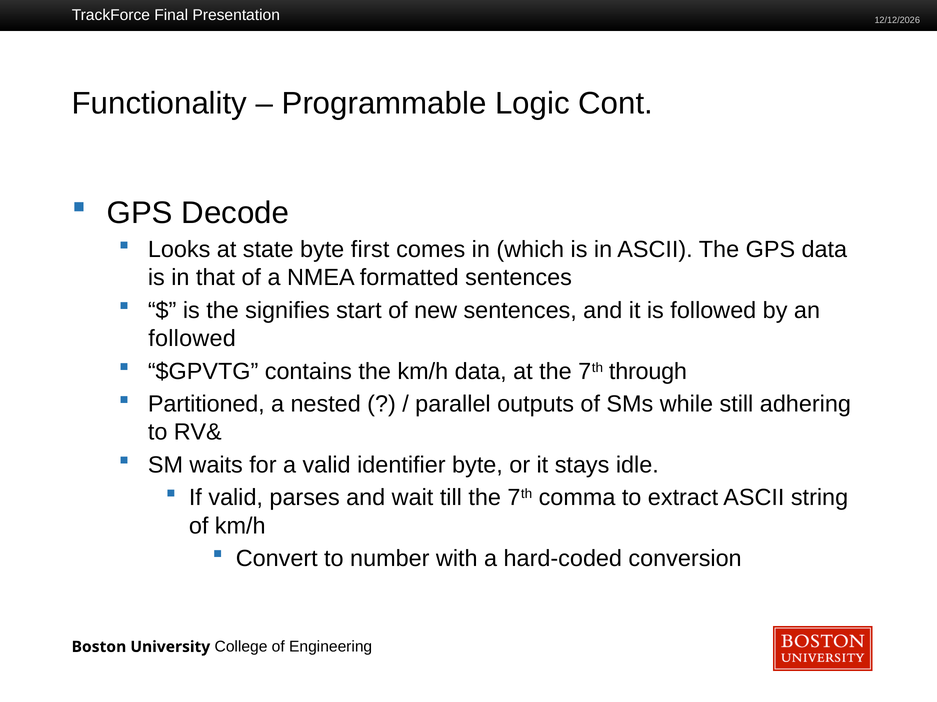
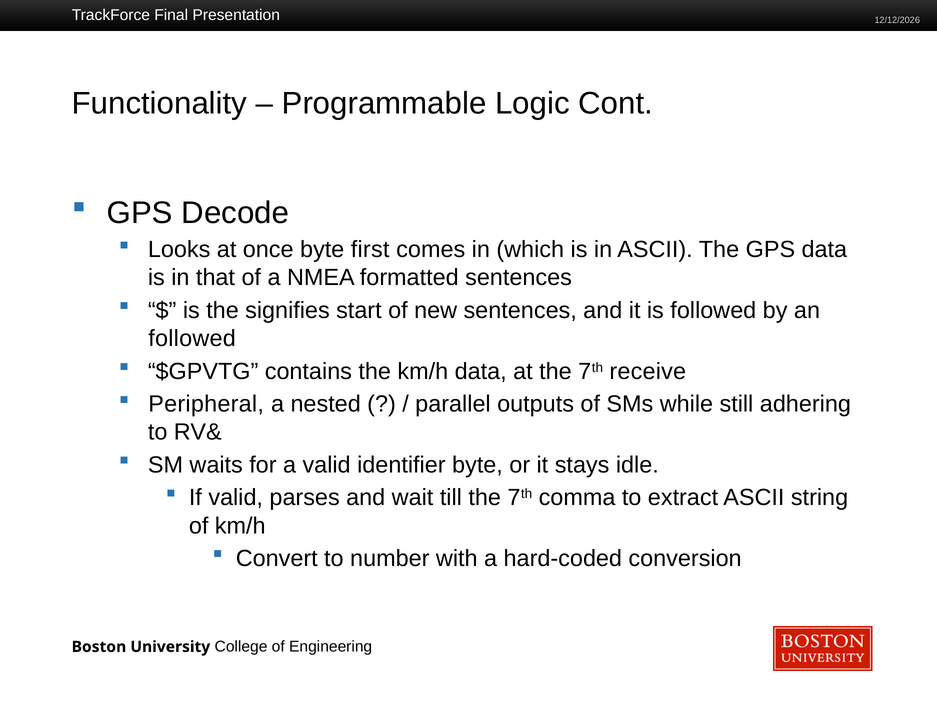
state: state -> once
through: through -> receive
Partitioned: Partitioned -> Peripheral
